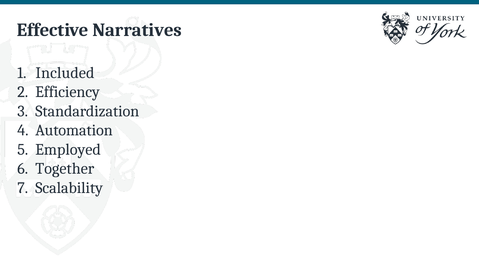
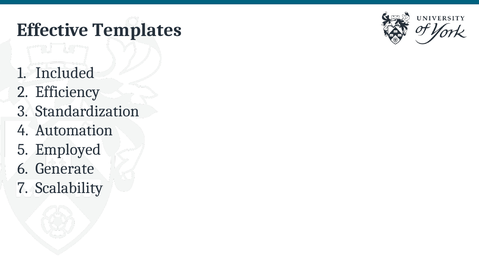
Narratives: Narratives -> Templates
Together: Together -> Generate
